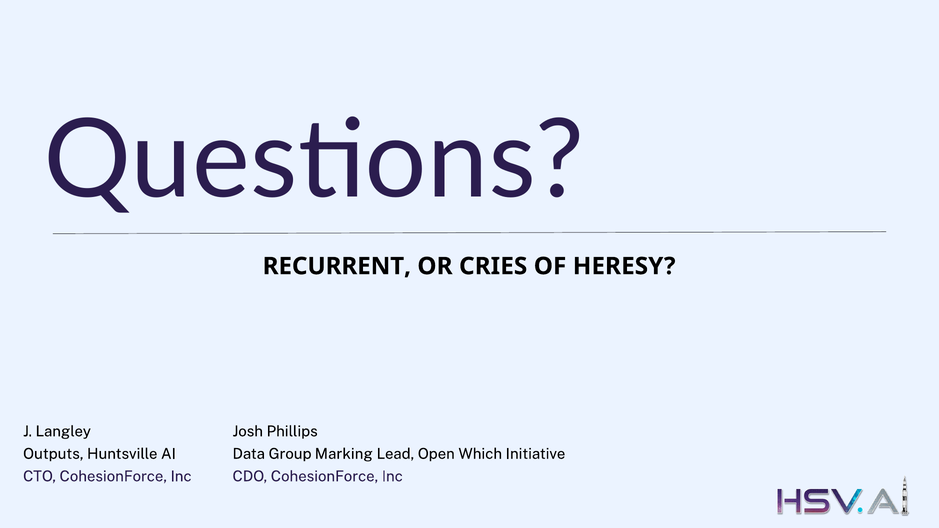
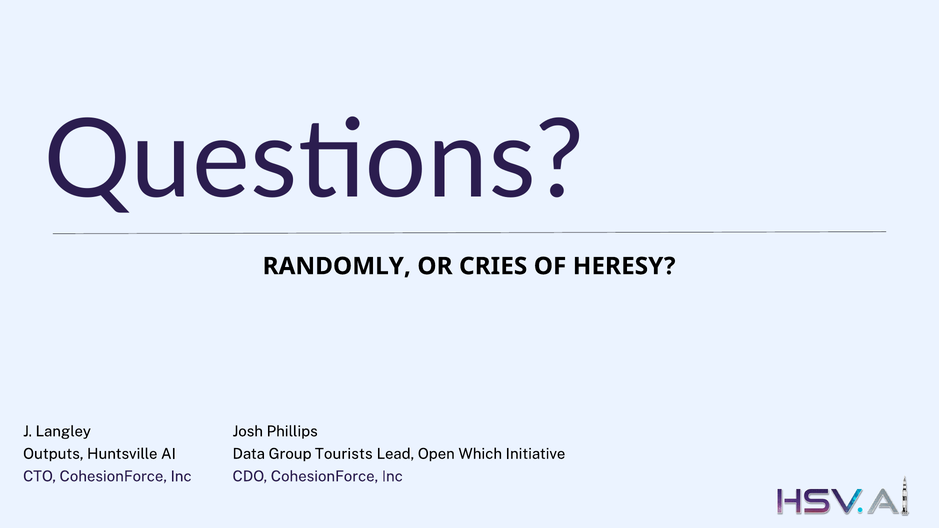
RECURRENT: RECURRENT -> RANDOMLY
Marking: Marking -> Tourists
